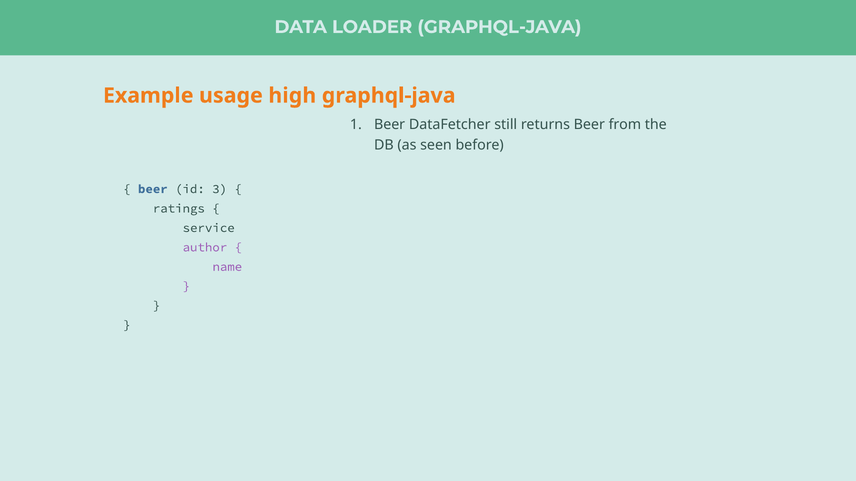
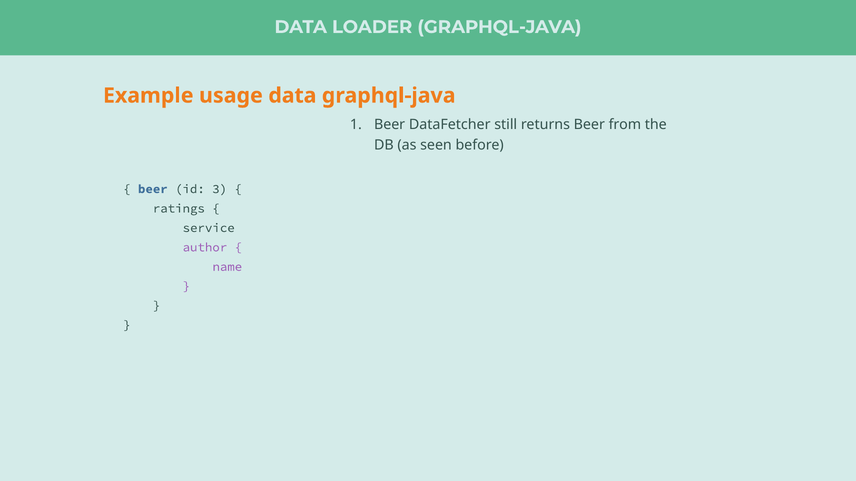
usage high: high -> data
